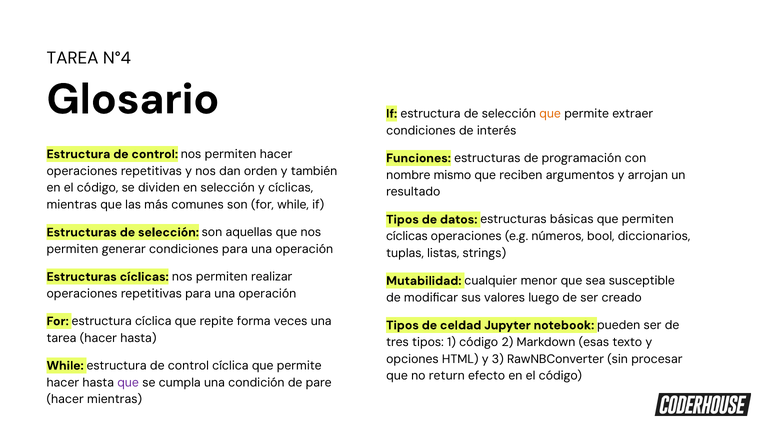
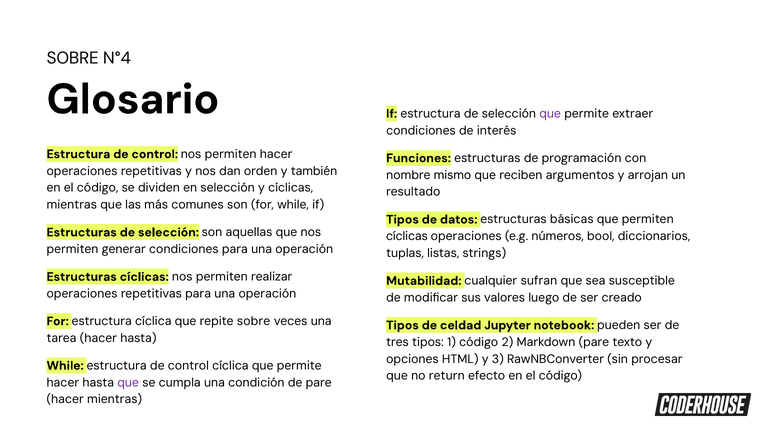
TAREA at (73, 58): TAREA -> SOBRE
que at (550, 114) colour: orange -> purple
menor: menor -> sufran
repite forma: forma -> sobre
Markdown esas: esas -> pare
